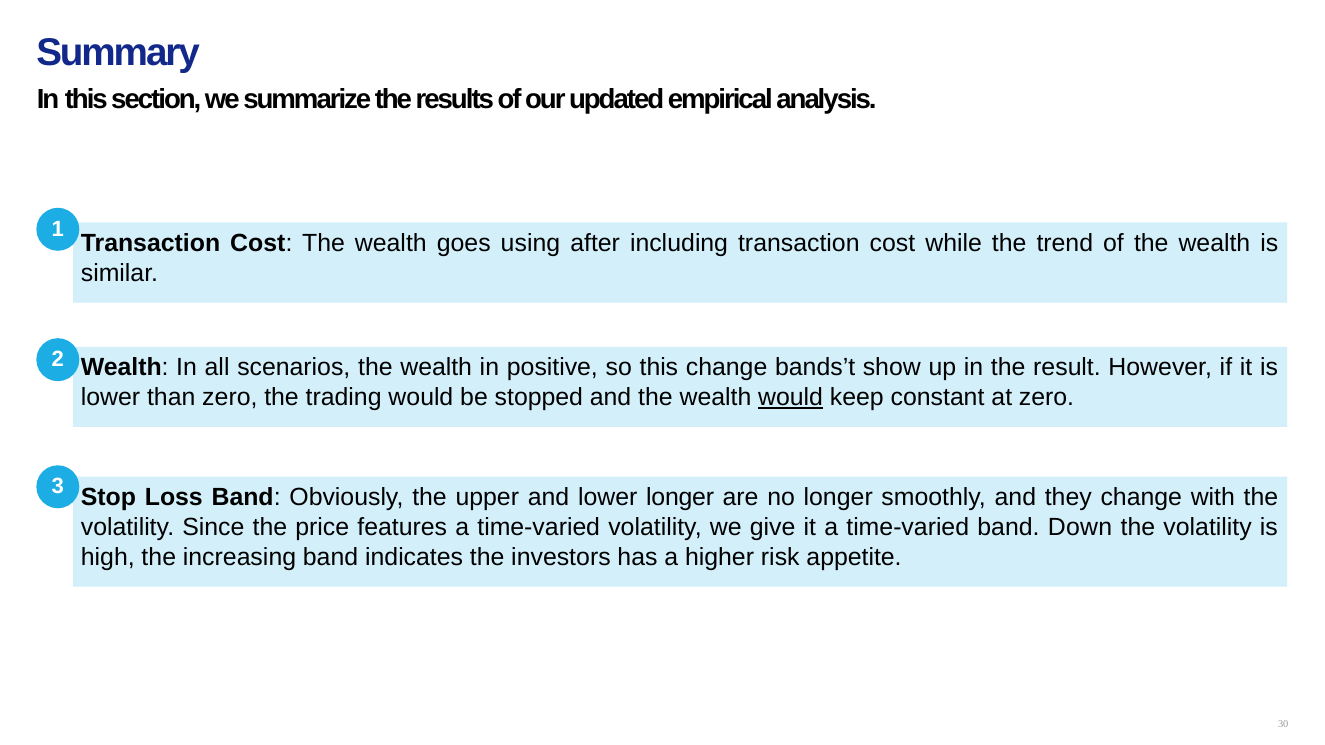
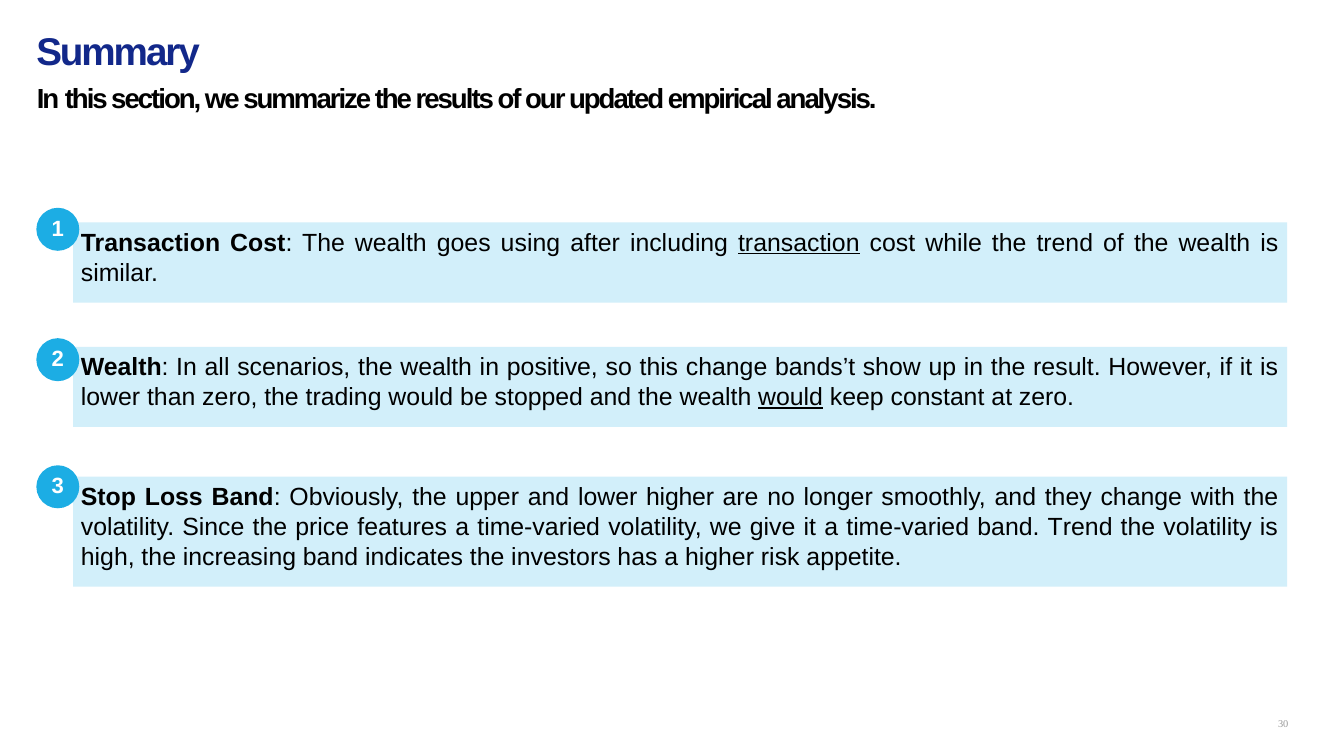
transaction at (799, 243) underline: none -> present
lower longer: longer -> higher
band Down: Down -> Trend
